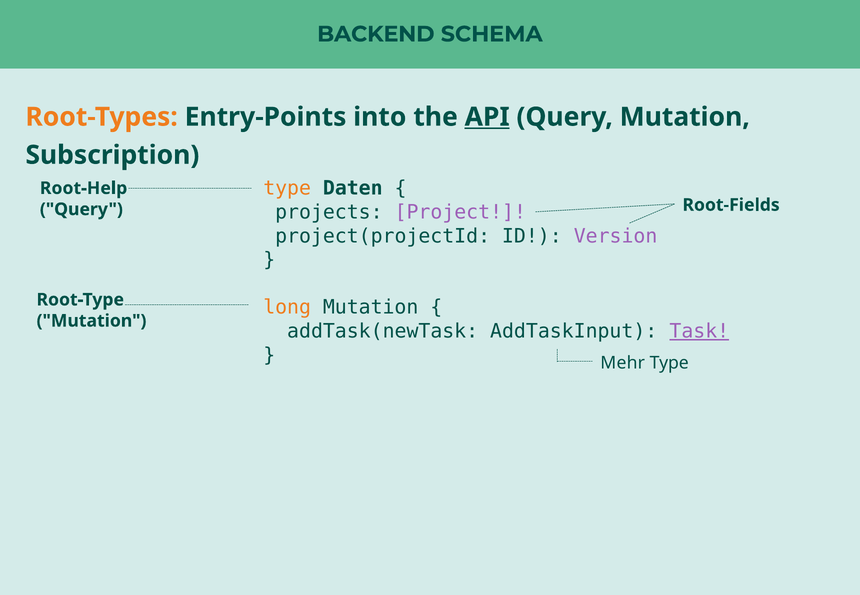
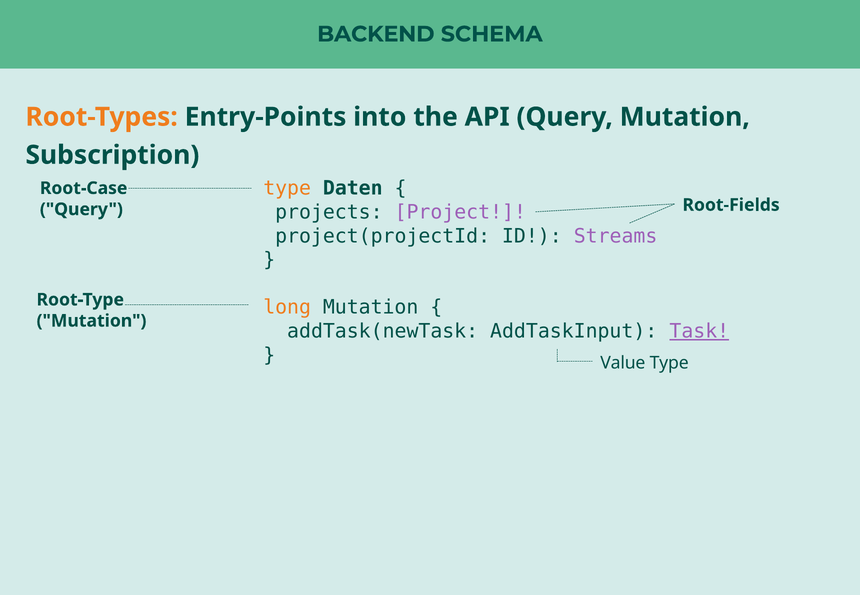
API underline: present -> none
Root-Help: Root-Help -> Root-Case
Version: Version -> Streams
Mehr: Mehr -> Value
